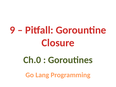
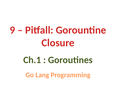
Ch.0: Ch.0 -> Ch.1
